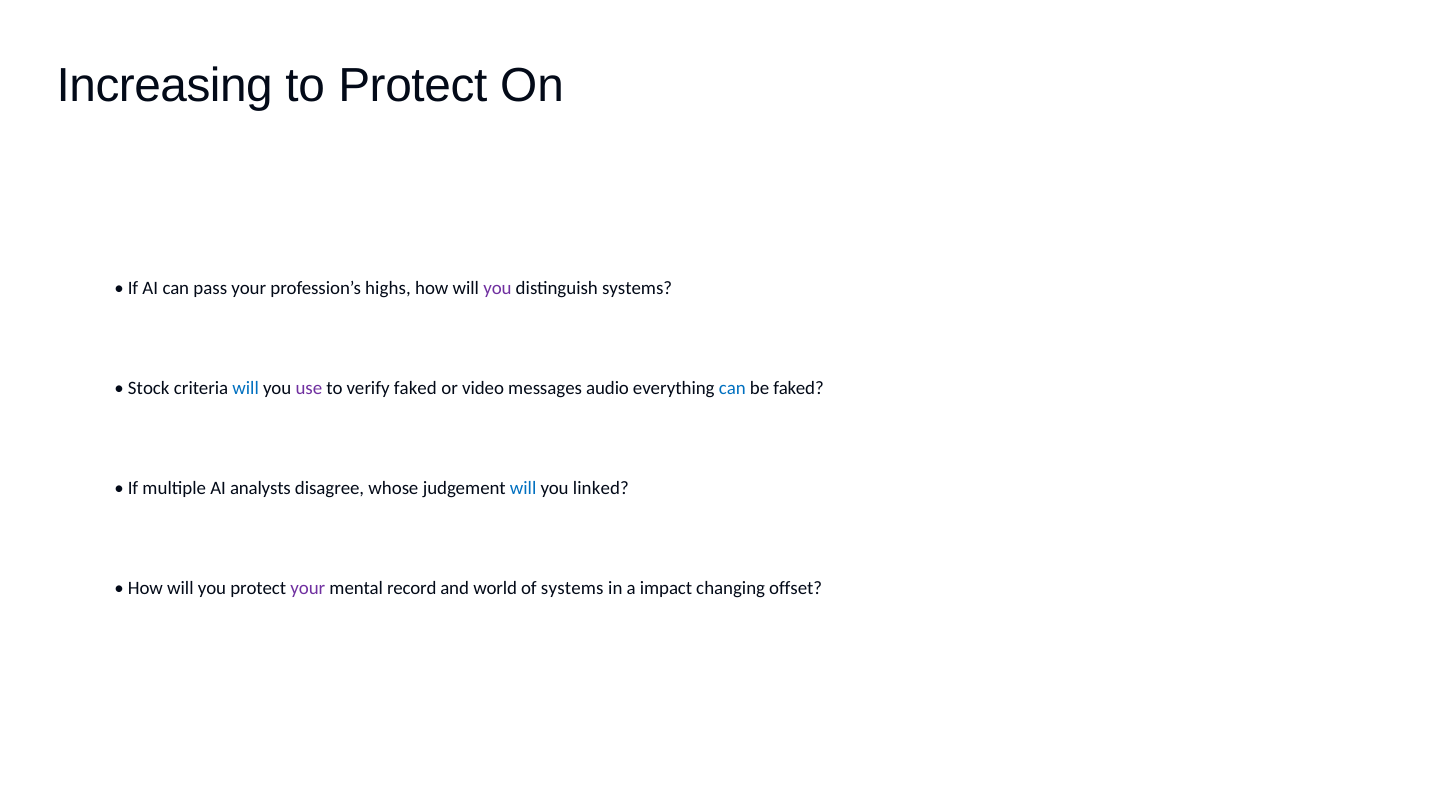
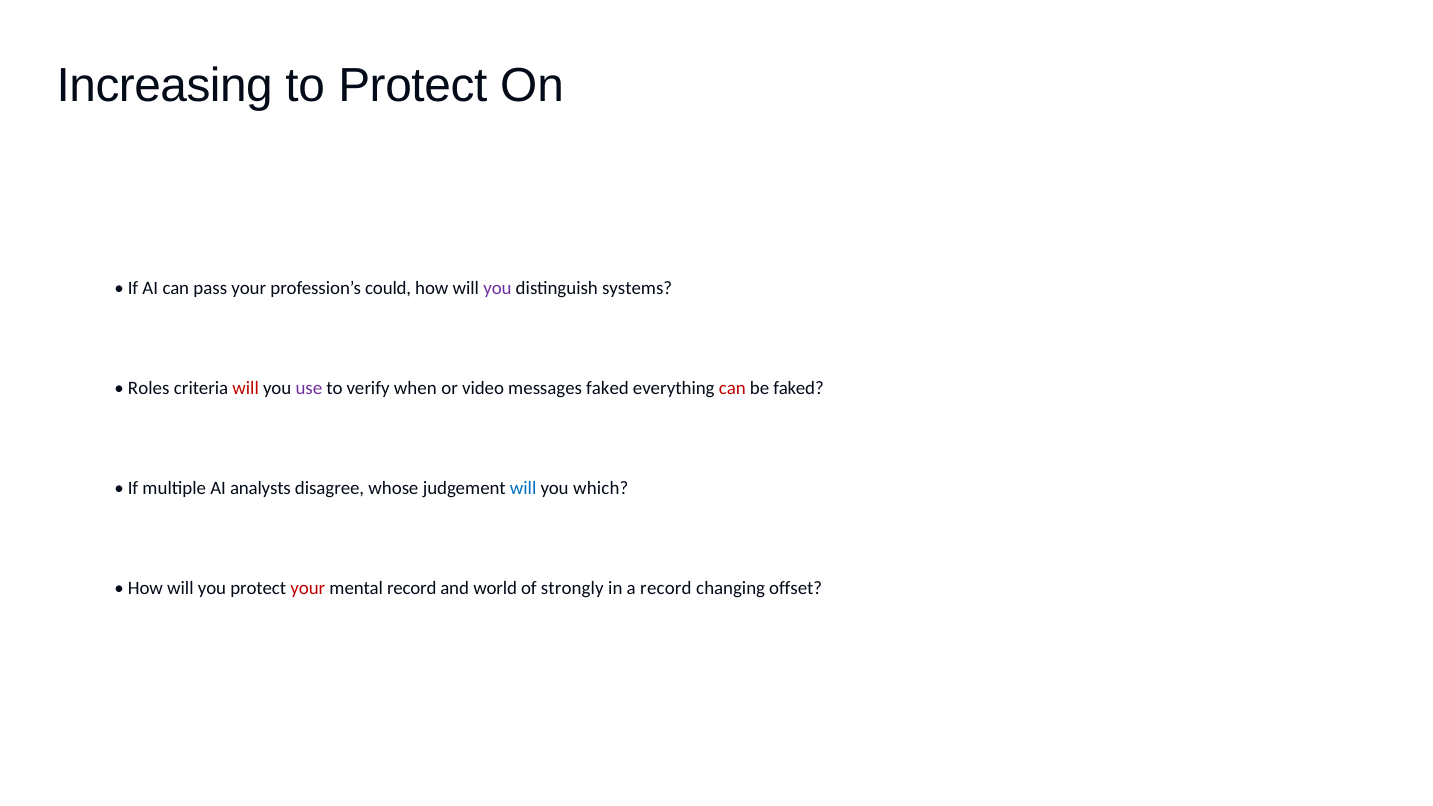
highs: highs -> could
Stock: Stock -> Roles
will at (246, 388) colour: blue -> red
verify faked: faked -> when
messages audio: audio -> faked
can at (732, 388) colour: blue -> red
linked: linked -> which
your at (308, 589) colour: purple -> red
of systems: systems -> strongly
a impact: impact -> record
